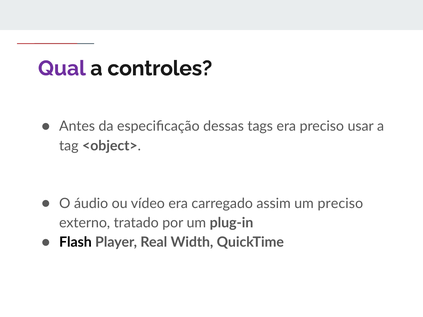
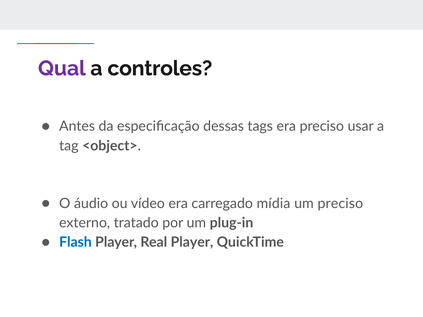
assim: assim -> mídia
Flash colour: black -> blue
Real Width: Width -> Player
